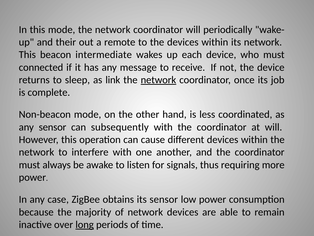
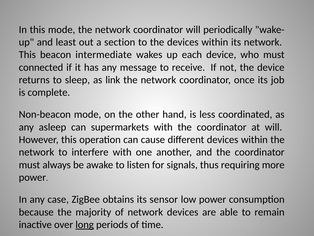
their: their -> least
remote: remote -> section
network at (158, 80) underline: present -> none
any sensor: sensor -> asleep
subsequently: subsequently -> supermarkets
